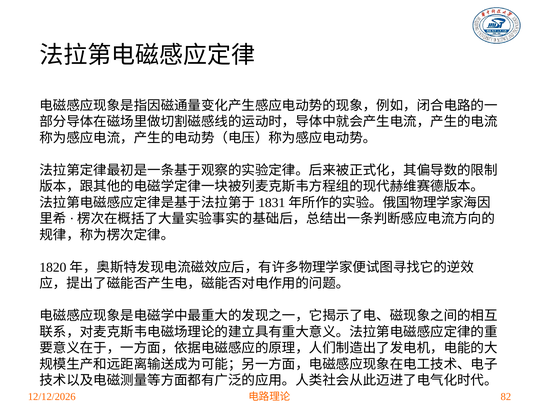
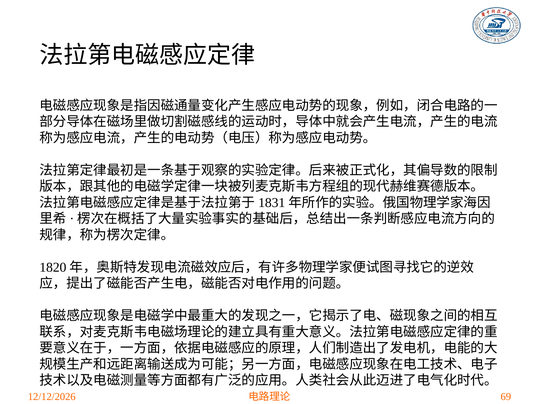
82: 82 -> 69
